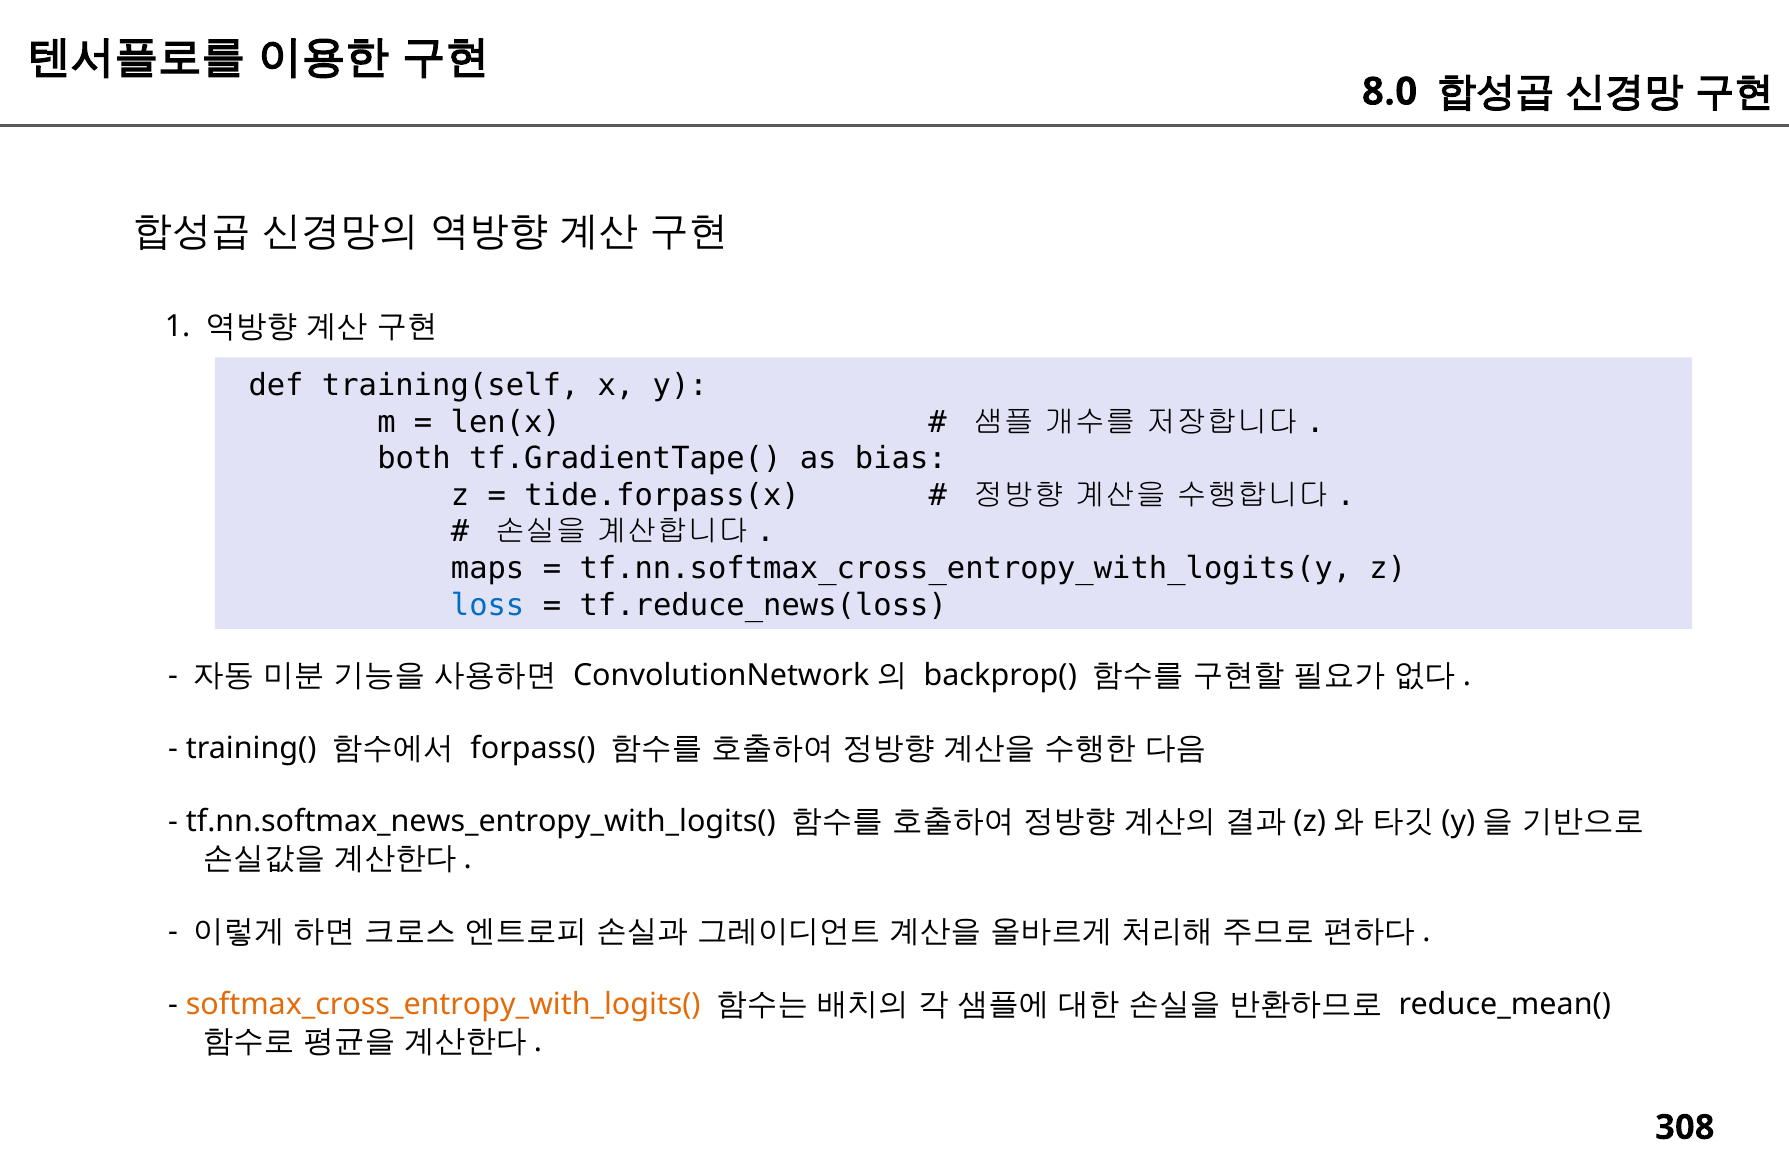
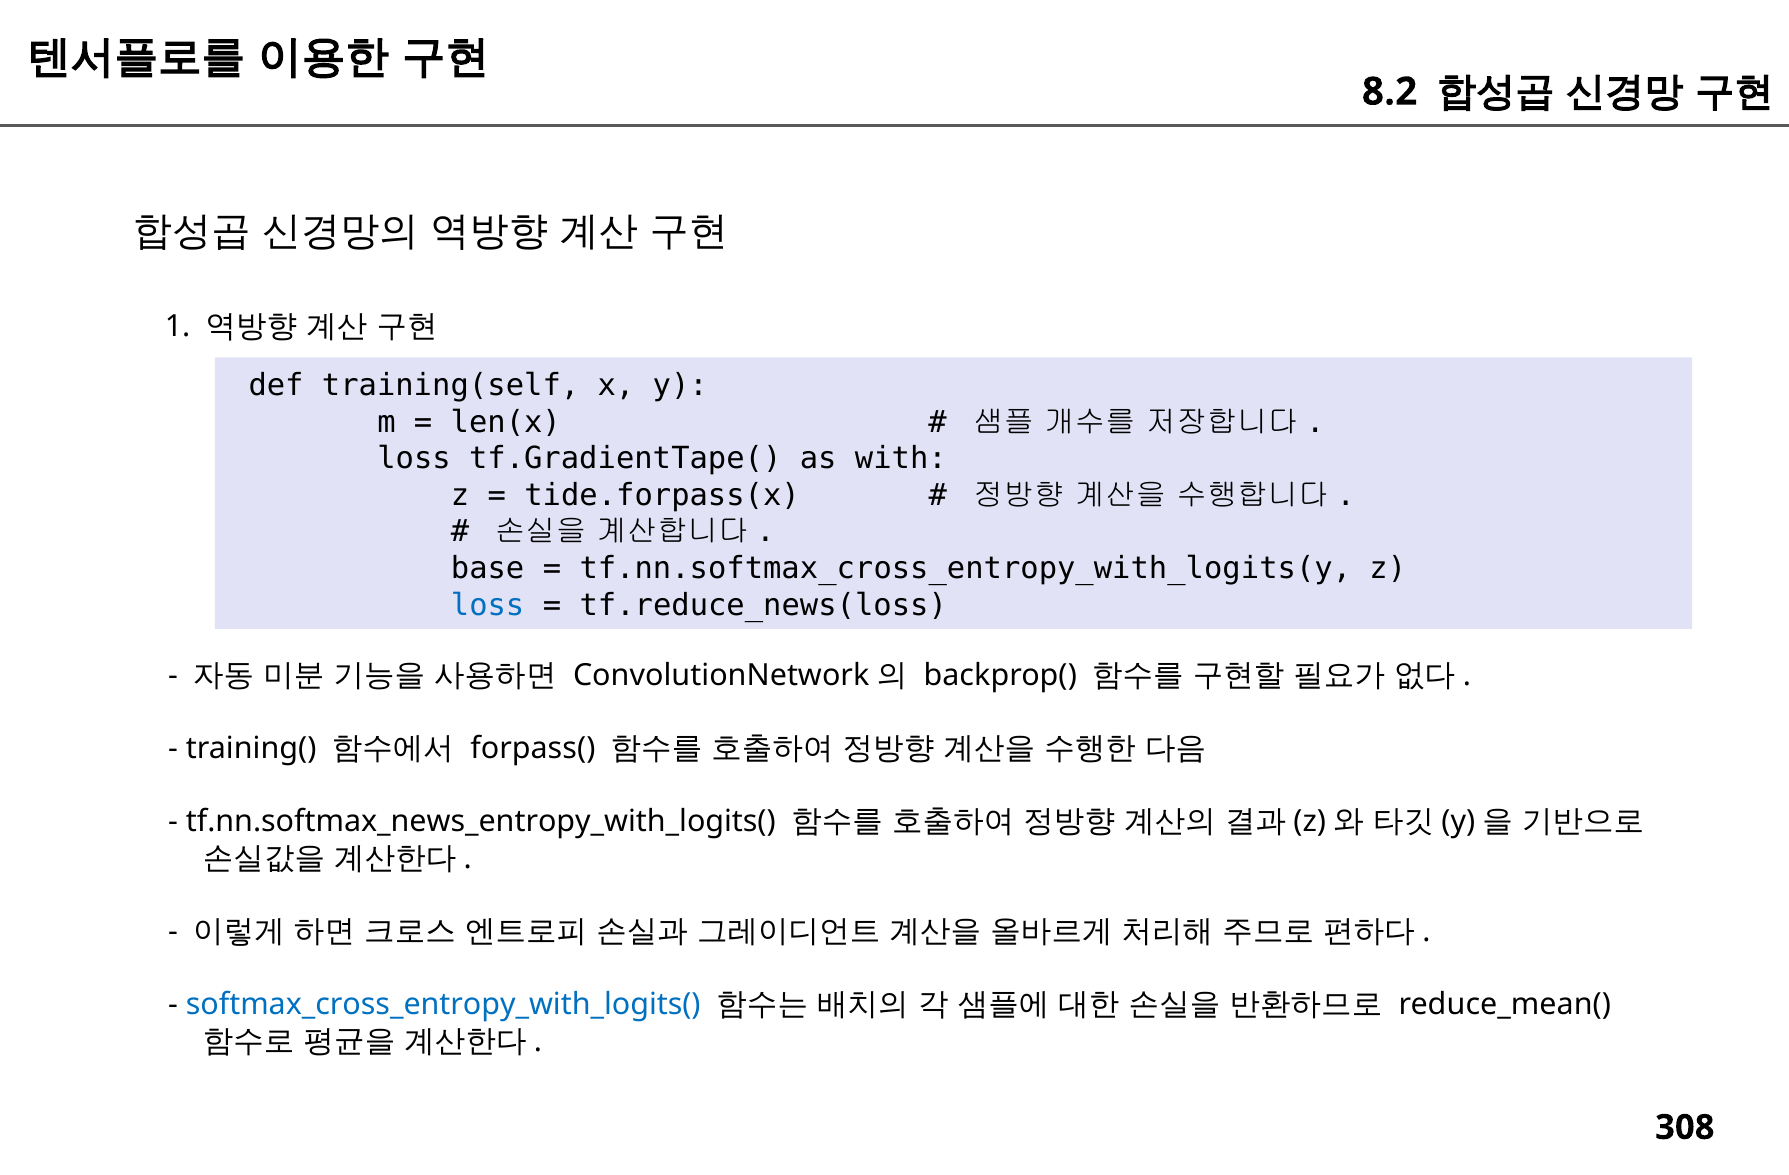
8.0: 8.0 -> 8.2
both at (414, 459): both -> loss
bias: bias -> with
maps: maps -> base
softmax_cross_entropy_with_logits( colour: orange -> blue
